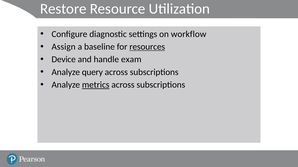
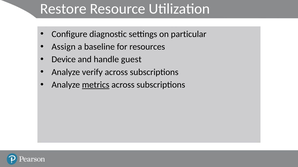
workflow: workflow -> particular
resources underline: present -> none
exam: exam -> guest
query: query -> verify
